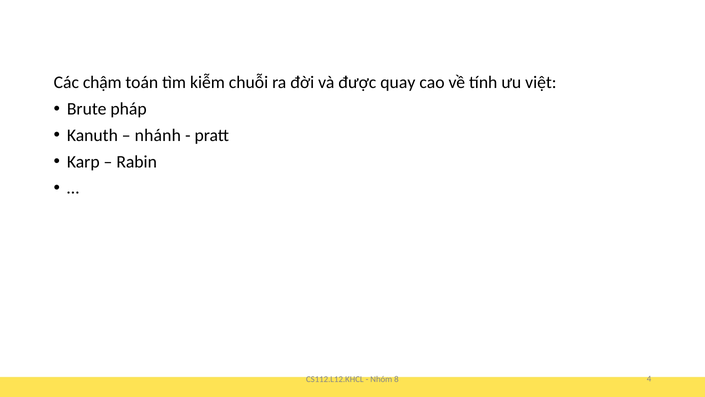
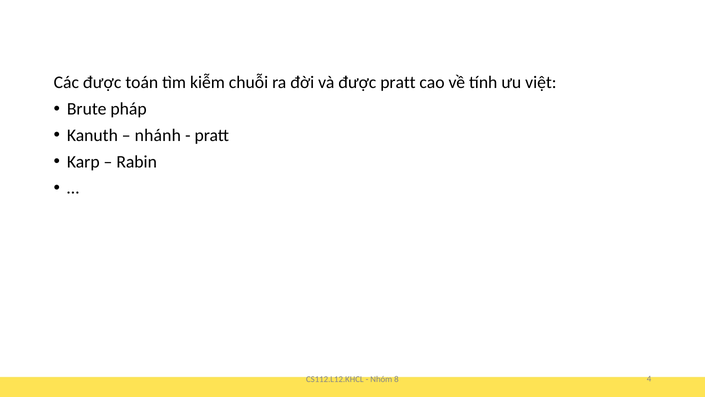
Các chậm: chậm -> được
được quay: quay -> pratt
